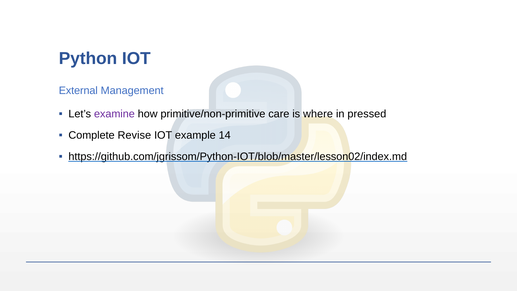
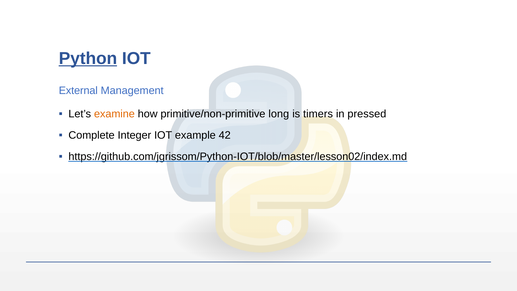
Python underline: none -> present
examine colour: purple -> orange
care: care -> long
where: where -> timers
Revise: Revise -> Integer
14: 14 -> 42
